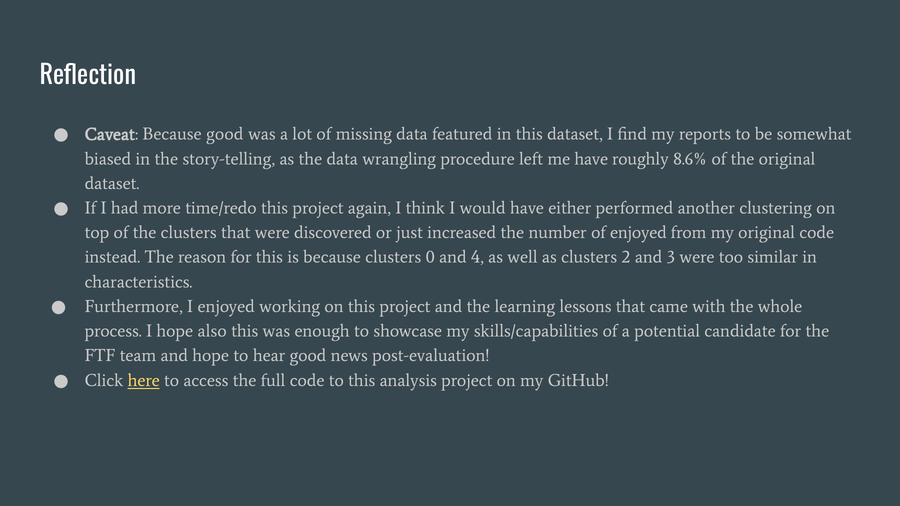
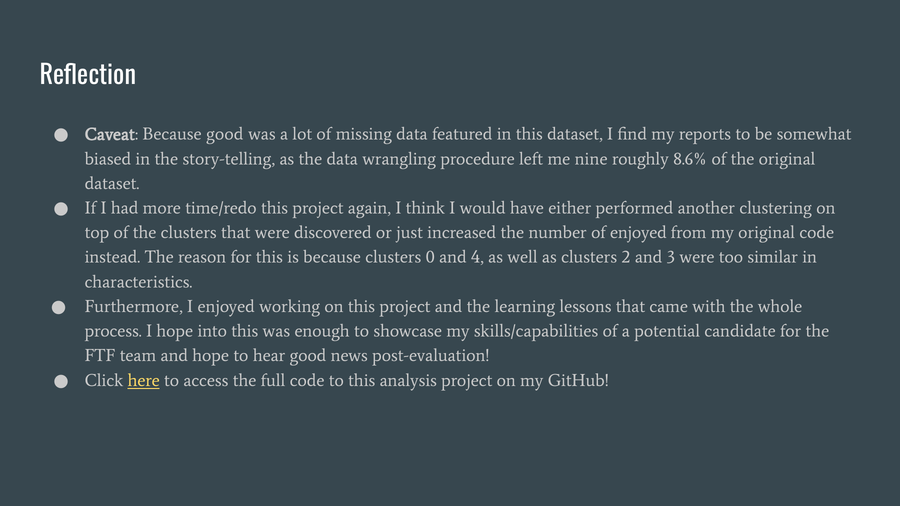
me have: have -> nine
also: also -> into
